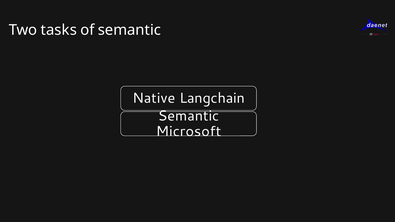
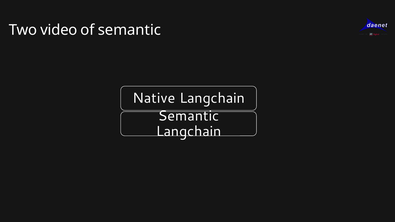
tasks: tasks -> video
Microsoft at (189, 131): Microsoft -> Langchain
